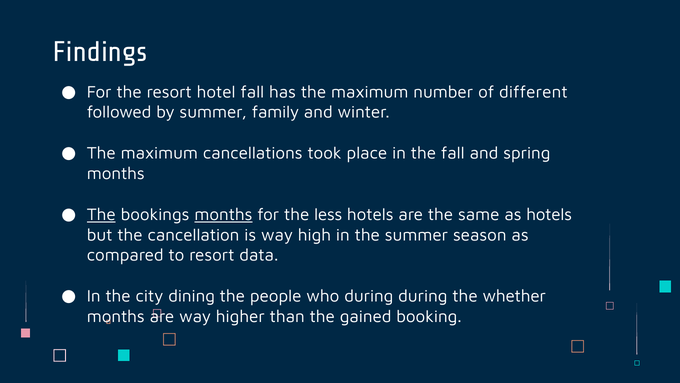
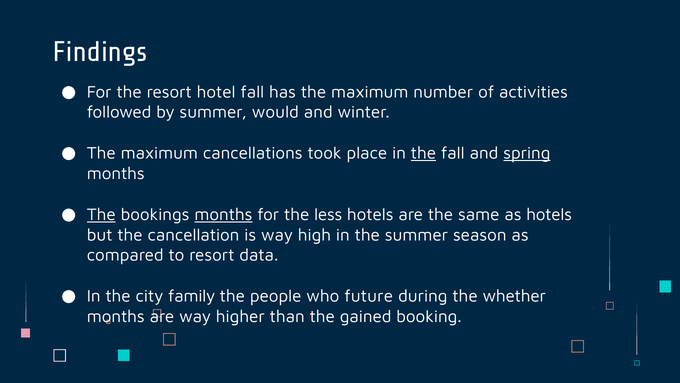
different: different -> activities
family: family -> would
the at (423, 153) underline: none -> present
spring underline: none -> present
dining: dining -> family
who during: during -> future
